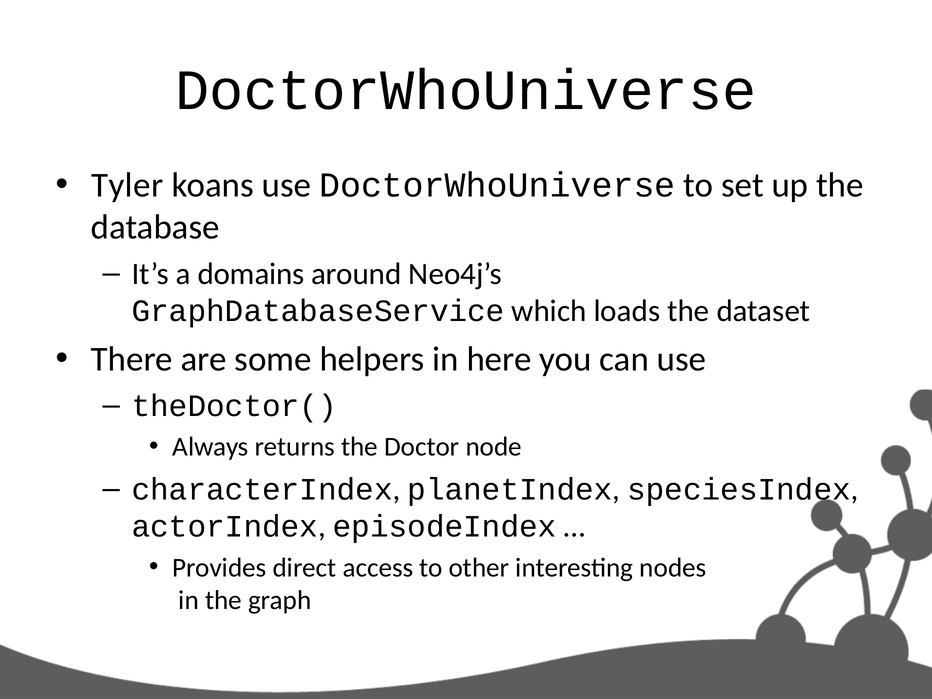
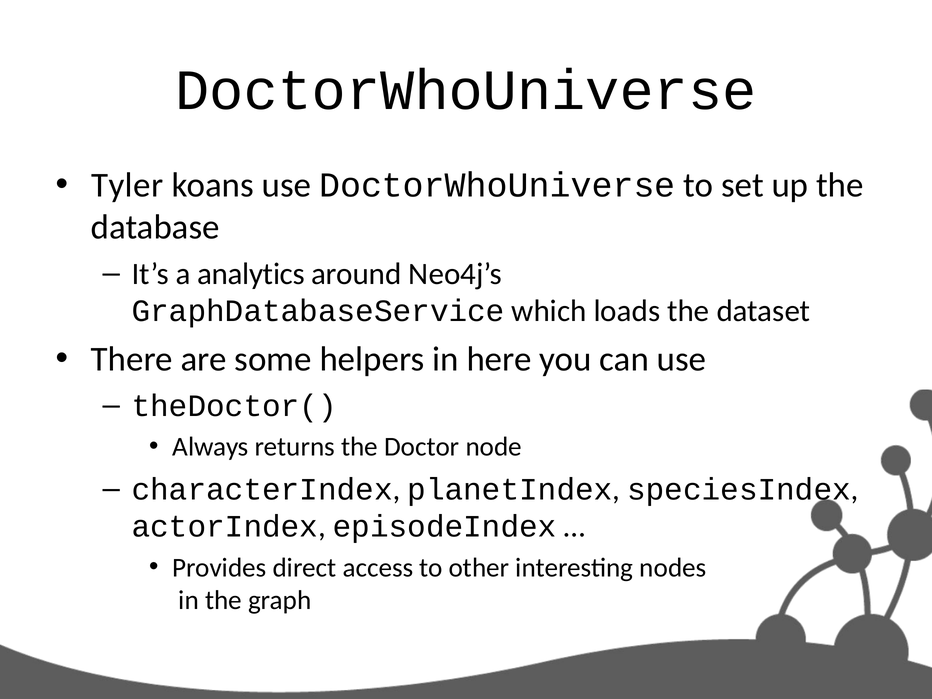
domains: domains -> analytics
